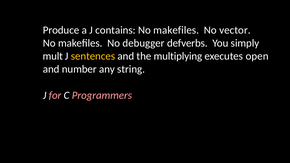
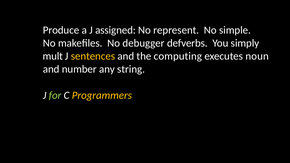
contains: contains -> assigned
makefiles at (176, 30): makefiles -> represent
vector: vector -> simple
multiplying: multiplying -> computing
open: open -> noun
for colour: pink -> light green
Programmers colour: pink -> yellow
